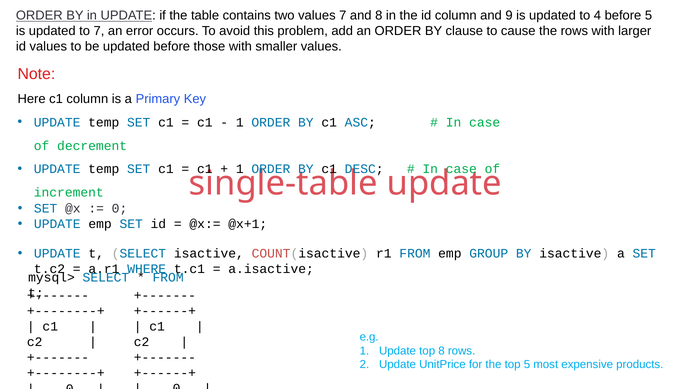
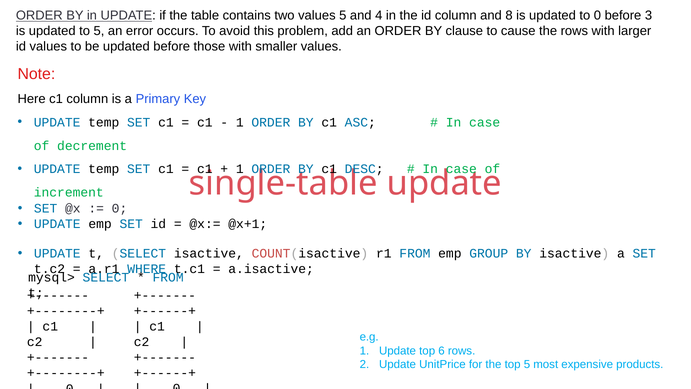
values 7: 7 -> 5
and 8: 8 -> 4
9: 9 -> 8
to 4: 4 -> 0
before 5: 5 -> 3
to 7: 7 -> 5
top 8: 8 -> 6
